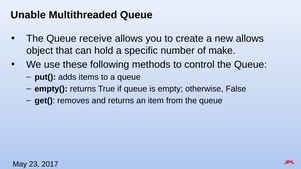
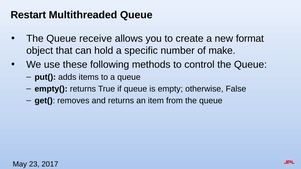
Unable: Unable -> Restart
new allows: allows -> format
